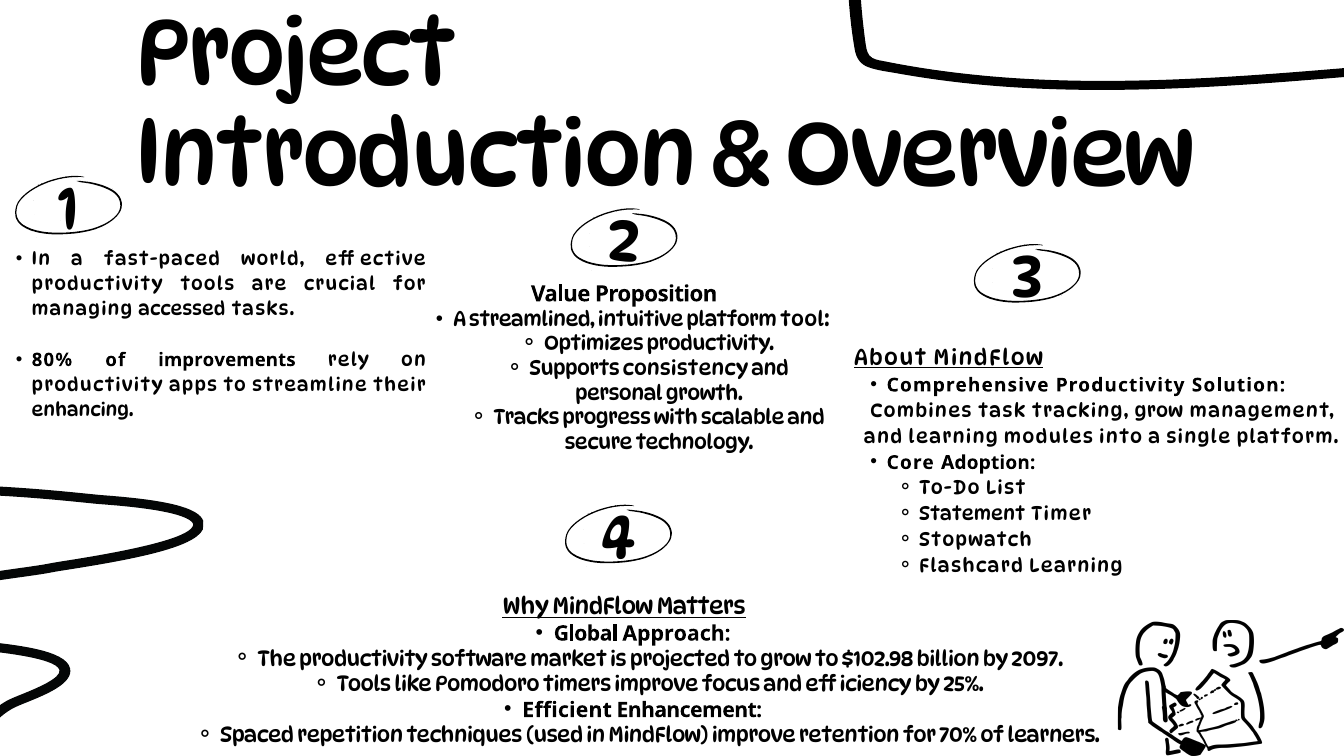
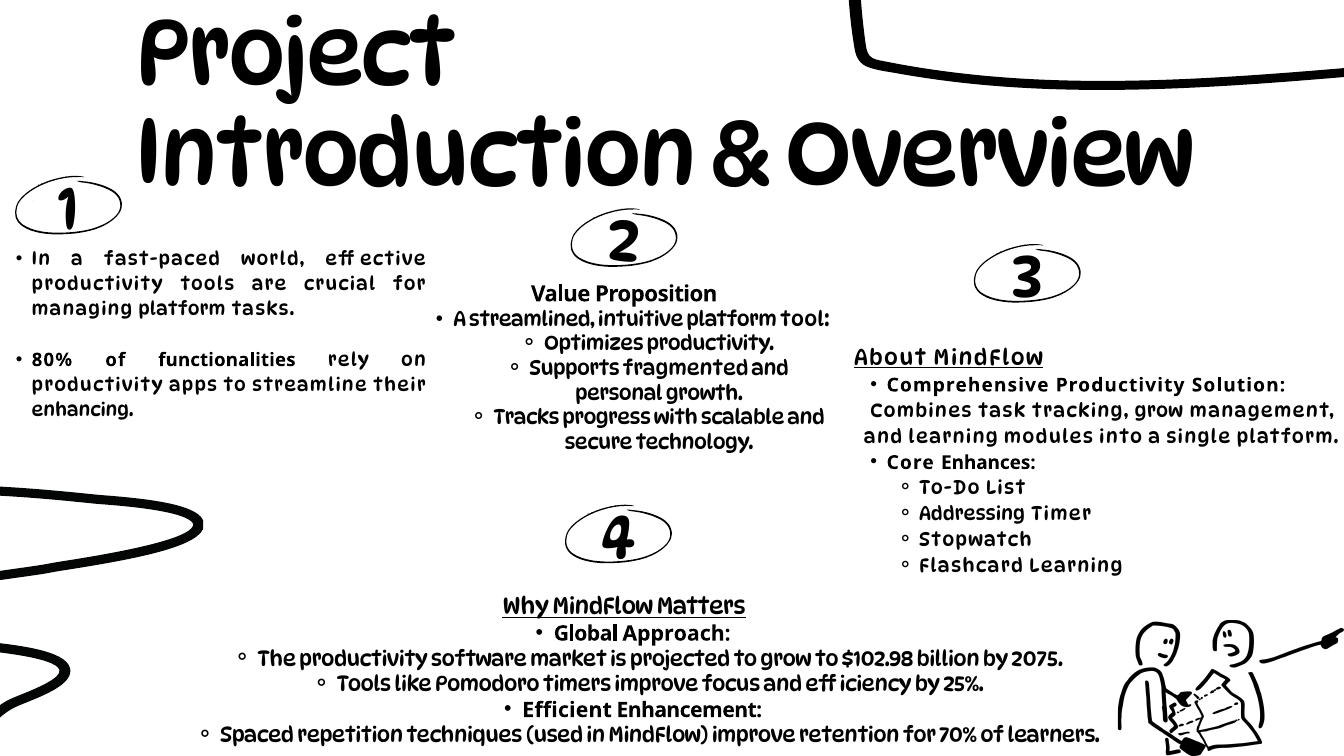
managing accessed: accessed -> platform
improvements: improvements -> functionalities
consistency: consistency -> fragmented
Adoption: Adoption -> Enhances
Statement: Statement -> Addressing
2097: 2097 -> 2075
